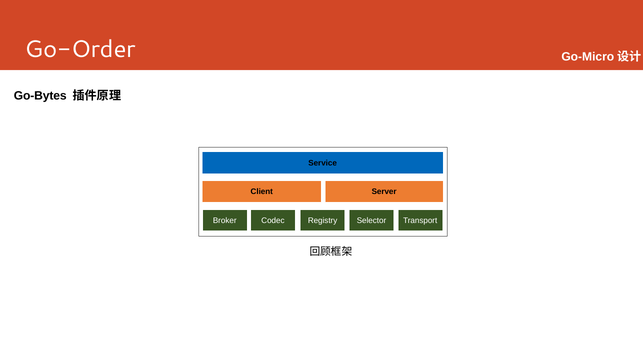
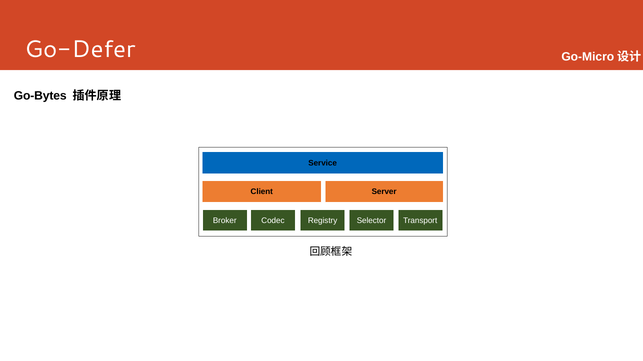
Go-Order: Go-Order -> Go-Defer
